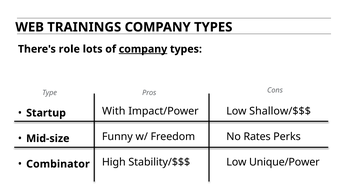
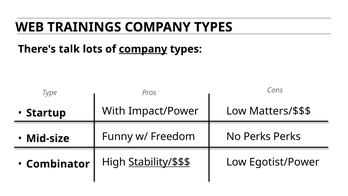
role: role -> talk
Shallow/$$$: Shallow/$$$ -> Matters/$$$
No Rates: Rates -> Perks
Stability/$$$ underline: none -> present
Unique/Power: Unique/Power -> Egotist/Power
